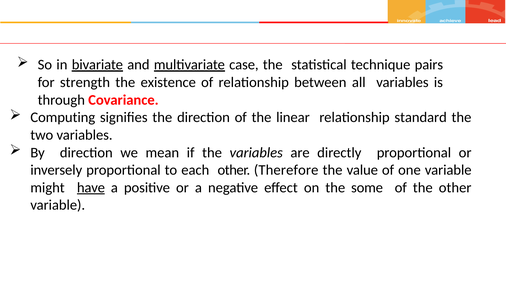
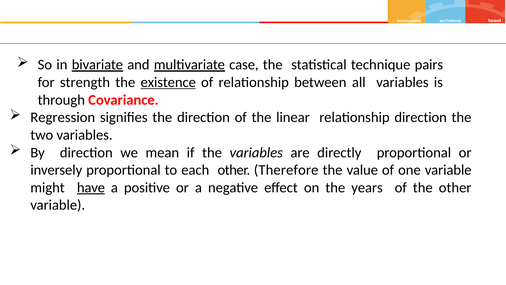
existence underline: none -> present
Computing: Computing -> Regression
relationship standard: standard -> direction
some: some -> years
